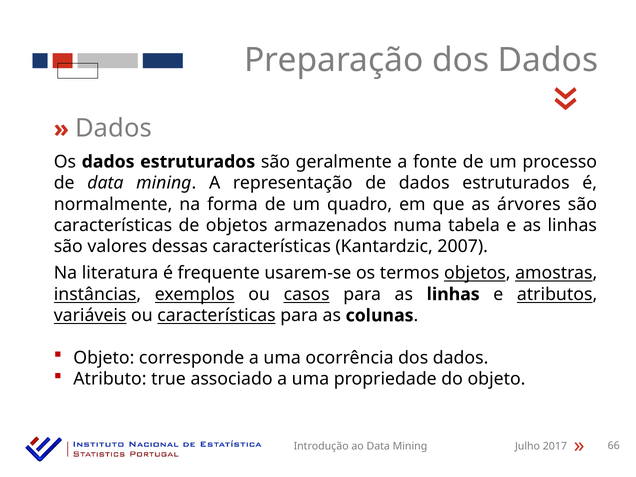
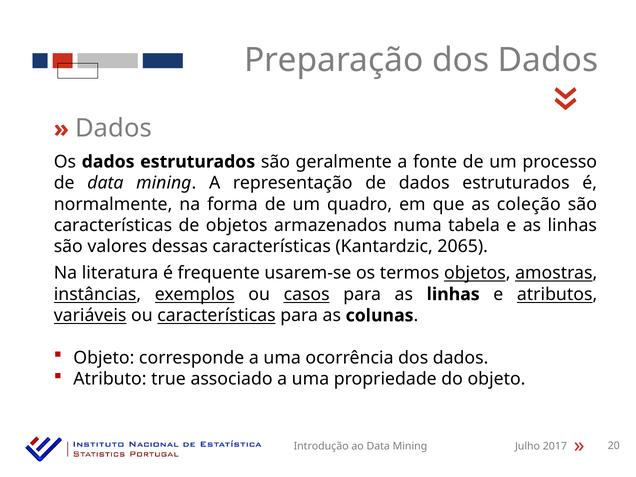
árvores: árvores -> coleção
2007: 2007 -> 2065
66: 66 -> 20
